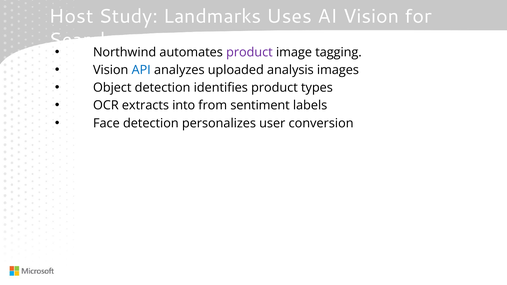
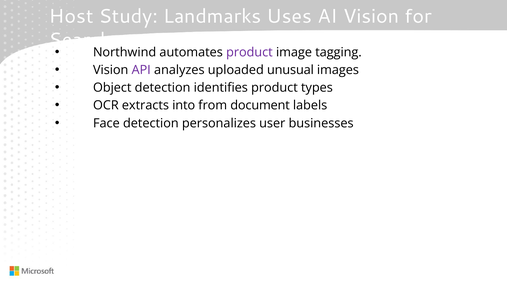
API colour: blue -> purple
analysis: analysis -> unusual
sentiment: sentiment -> document
conversion: conversion -> businesses
